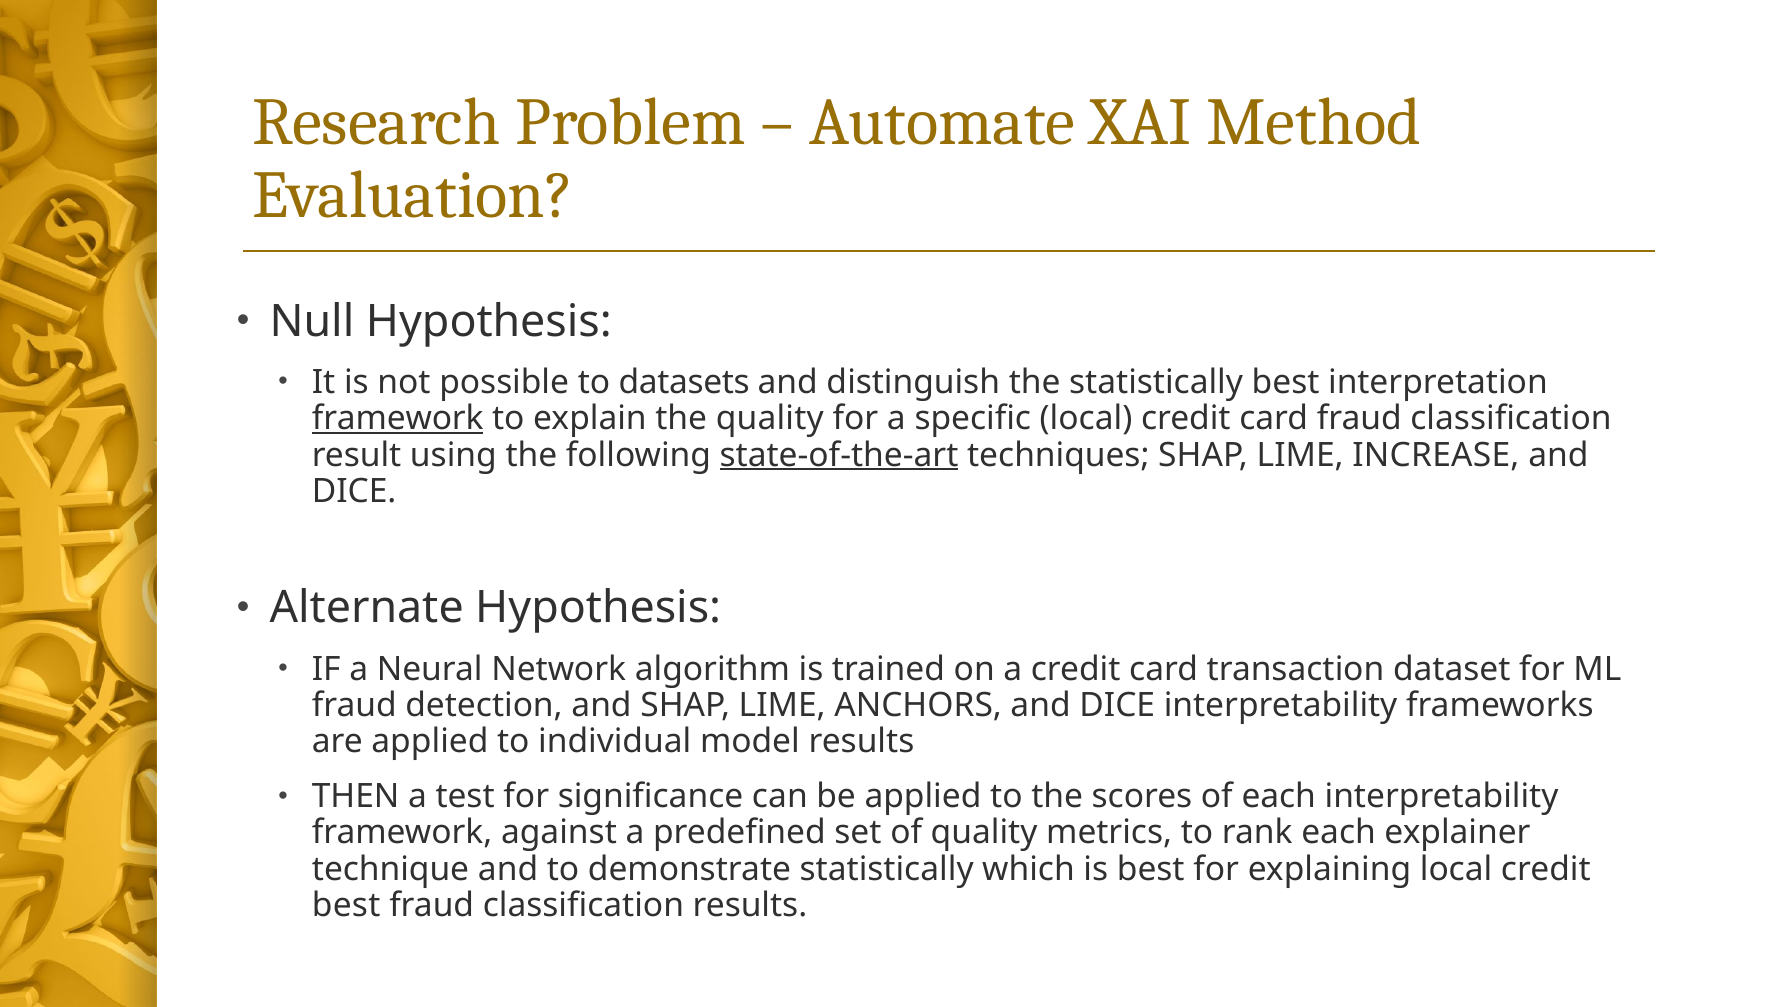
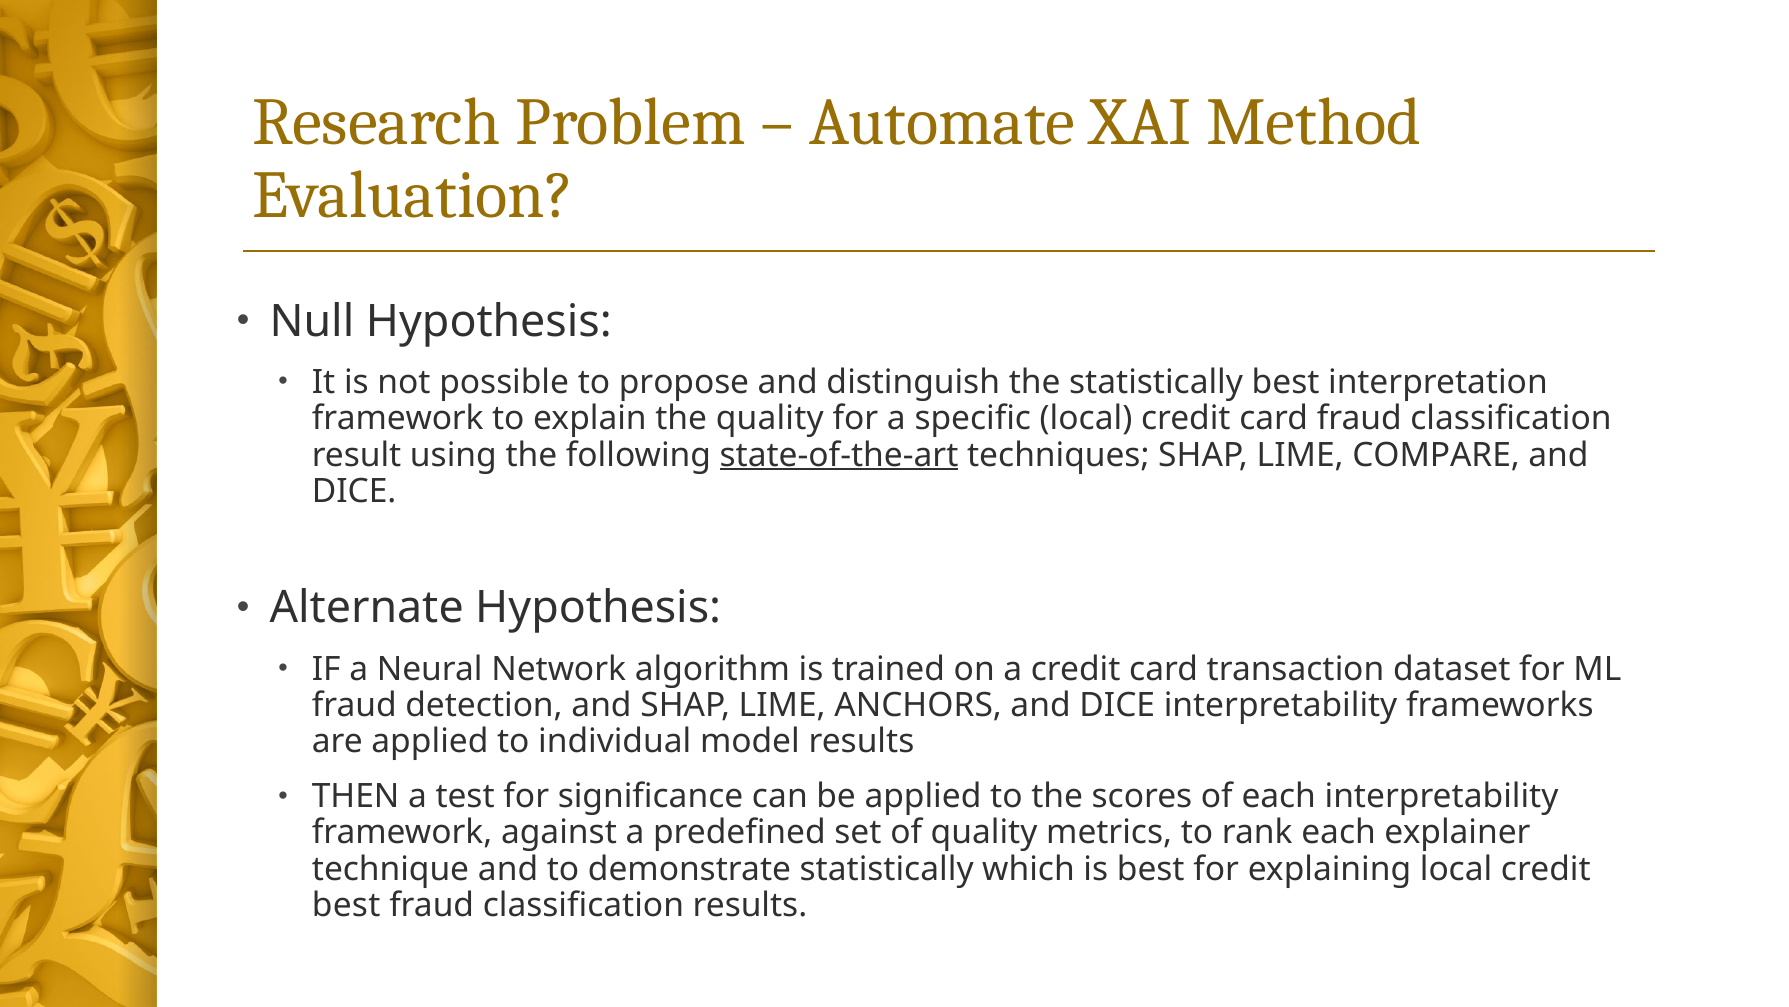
datasets: datasets -> propose
framework at (398, 419) underline: present -> none
INCREASE: INCREASE -> COMPARE
